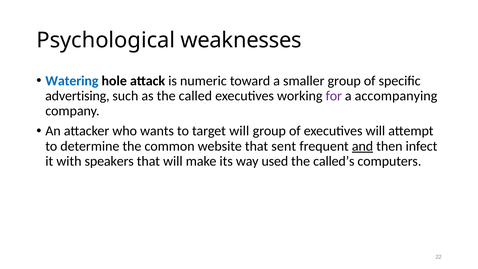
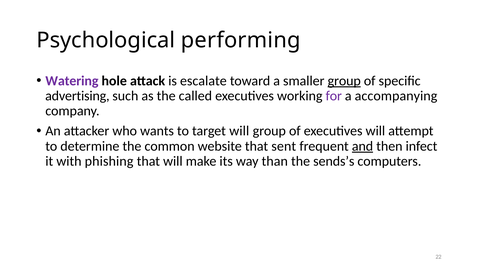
weaknesses: weaknesses -> performing
Watering colour: blue -> purple
numeric: numeric -> escalate
group at (344, 81) underline: none -> present
speakers: speakers -> phishing
used: used -> than
called’s: called’s -> sends’s
